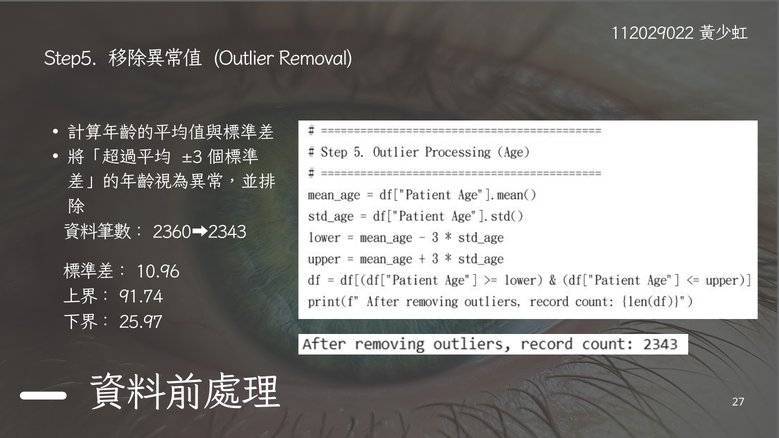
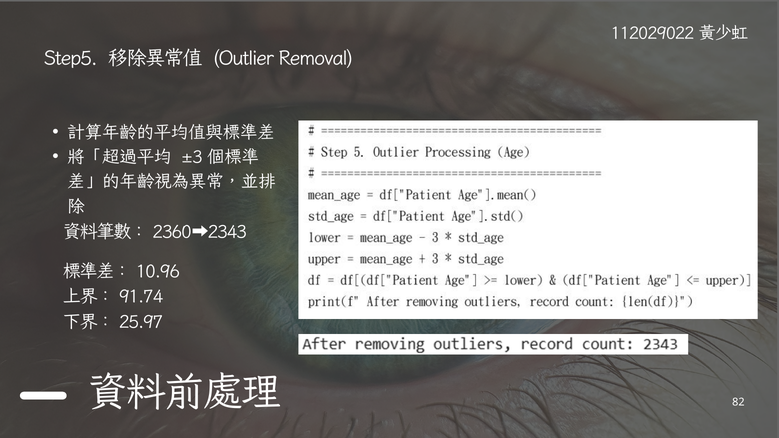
27: 27 -> 82
